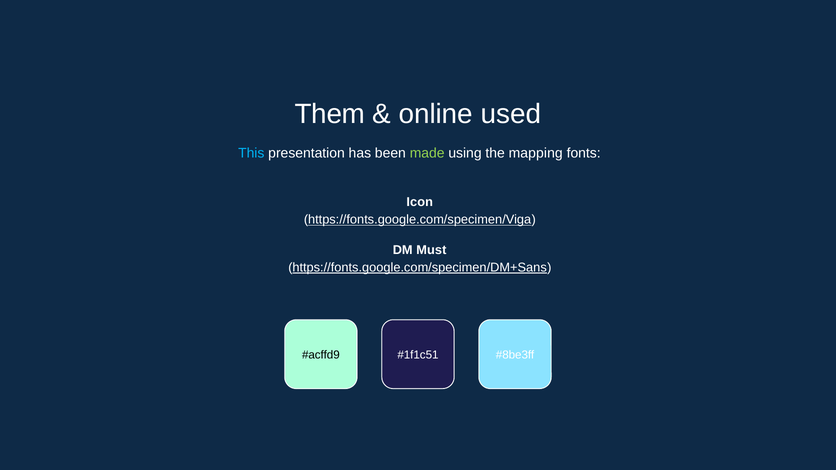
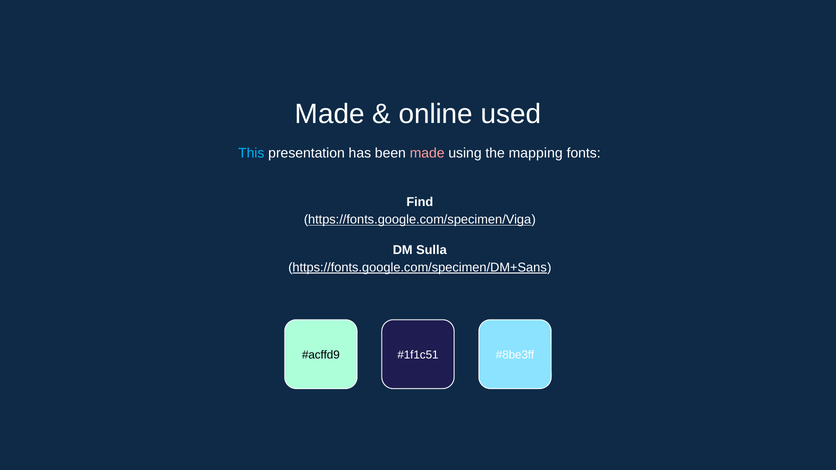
Them at (330, 114): Them -> Made
made at (427, 153) colour: light green -> pink
Icon: Icon -> Find
Must: Must -> Sulla
